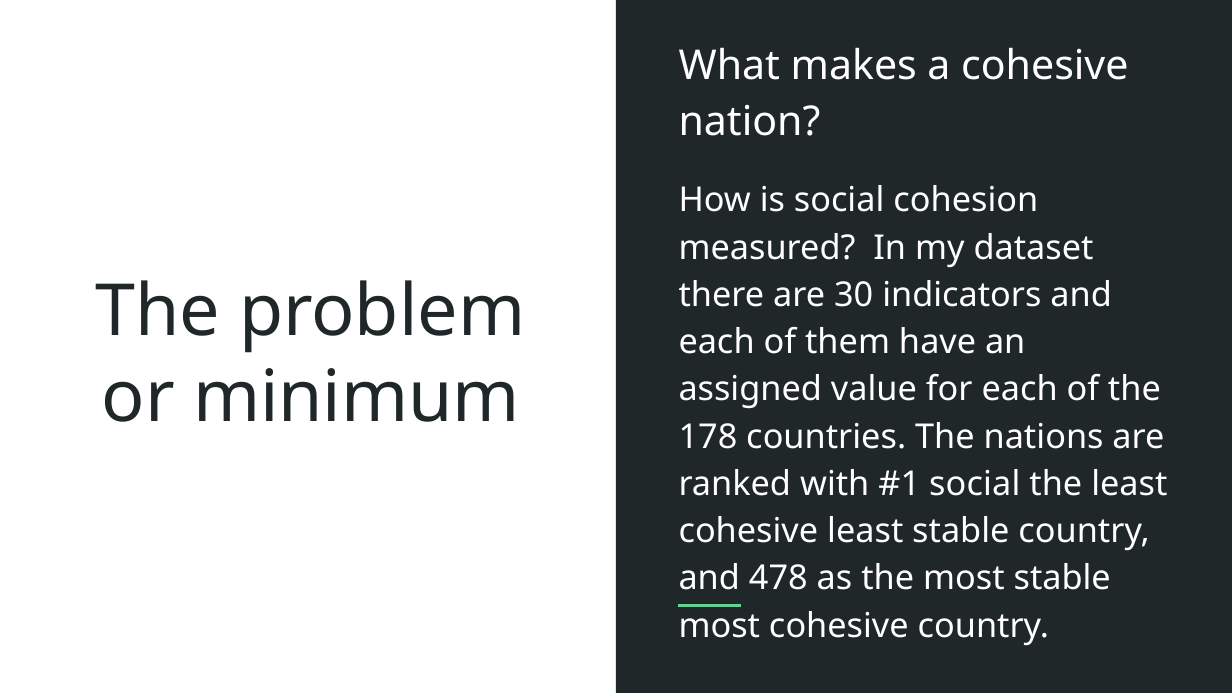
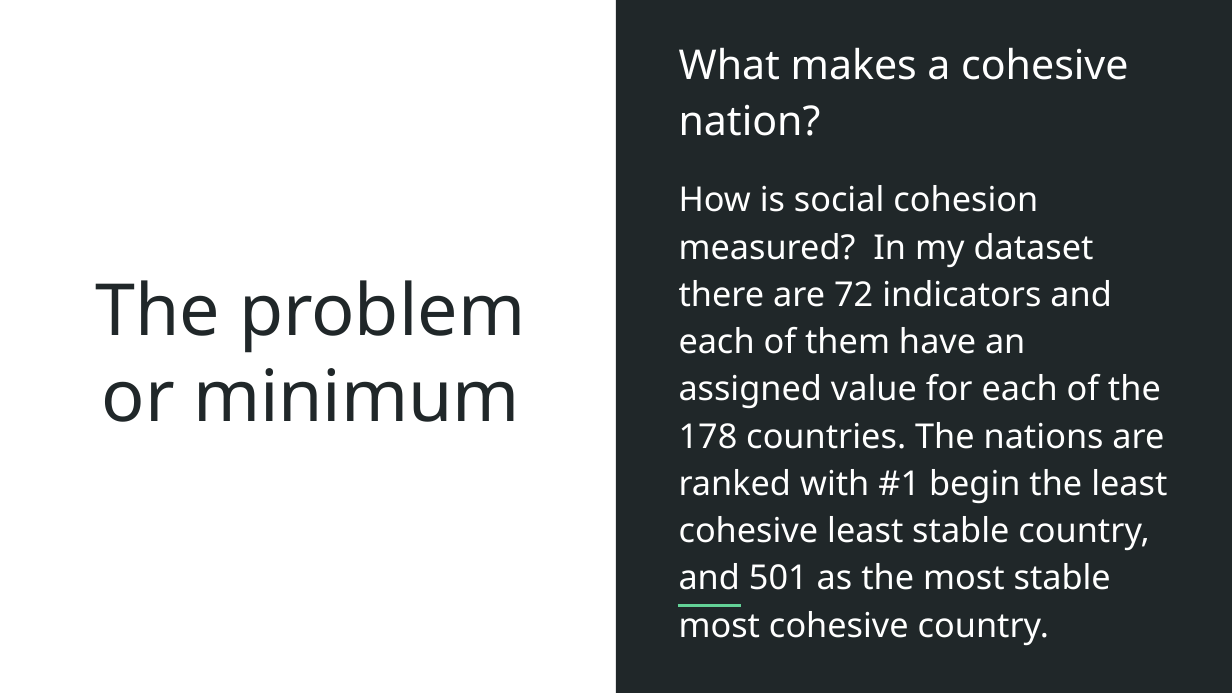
30: 30 -> 72
social at (975, 484): social -> begin
478: 478 -> 501
